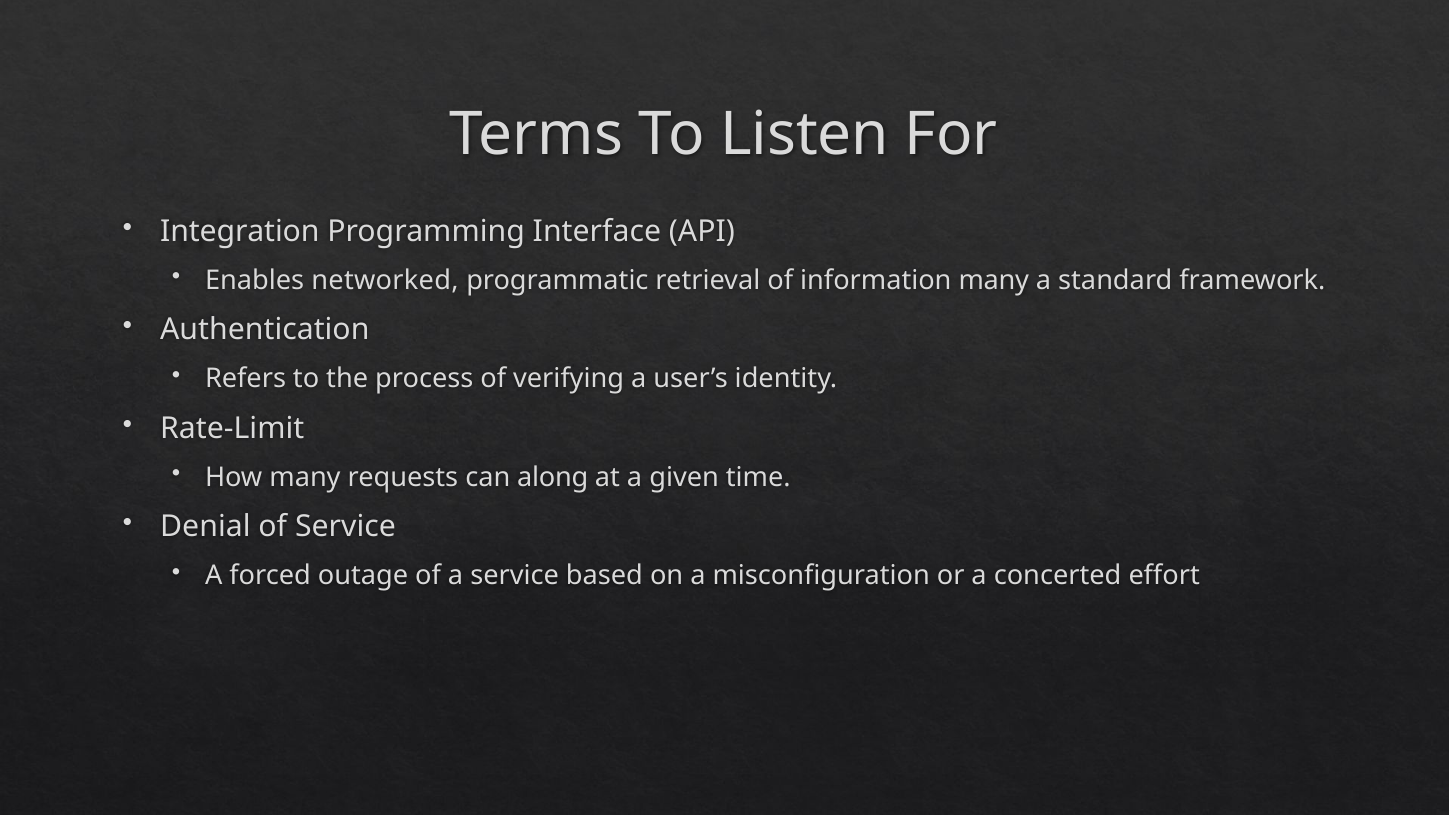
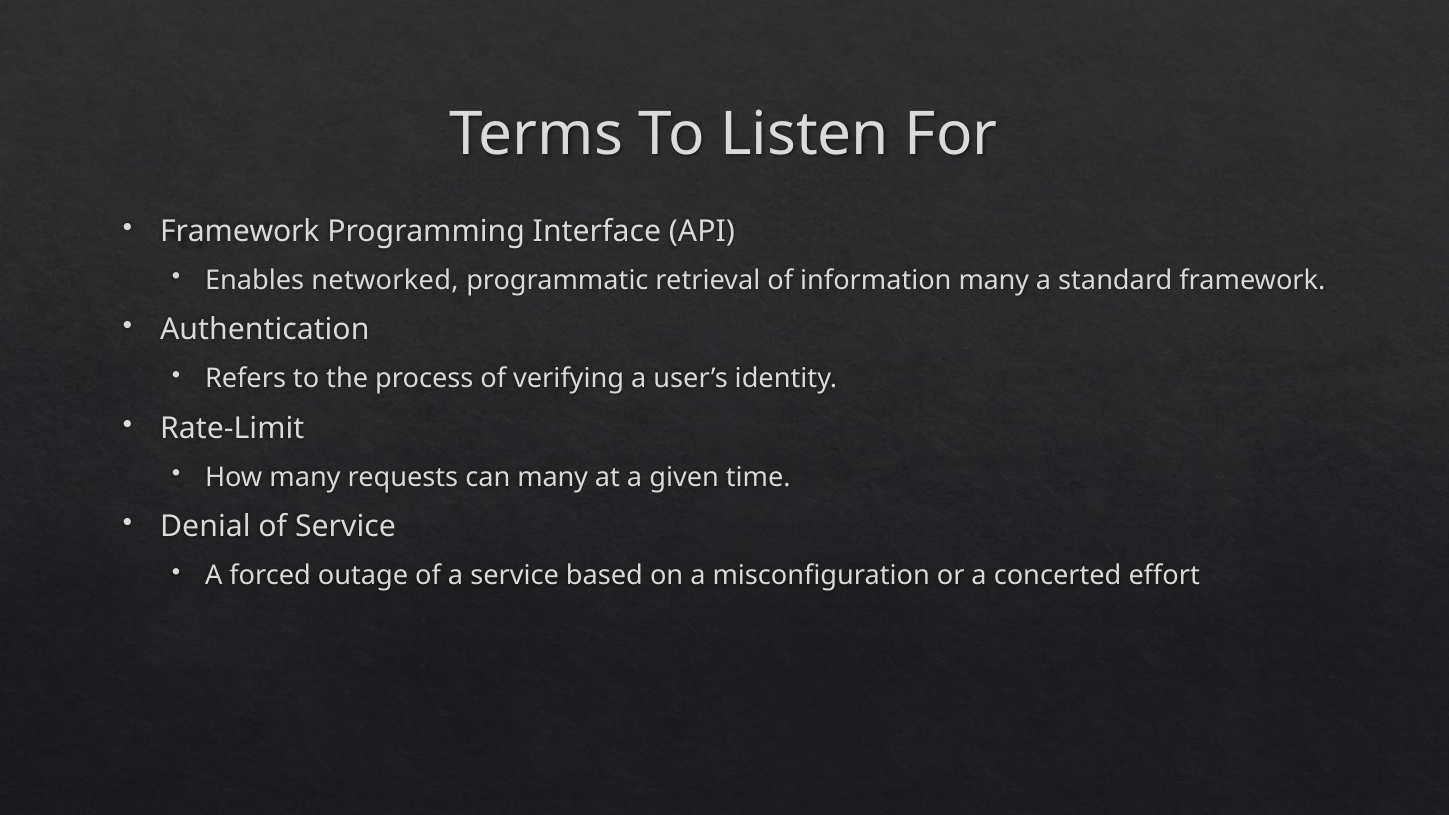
Integration at (240, 232): Integration -> Framework
can along: along -> many
